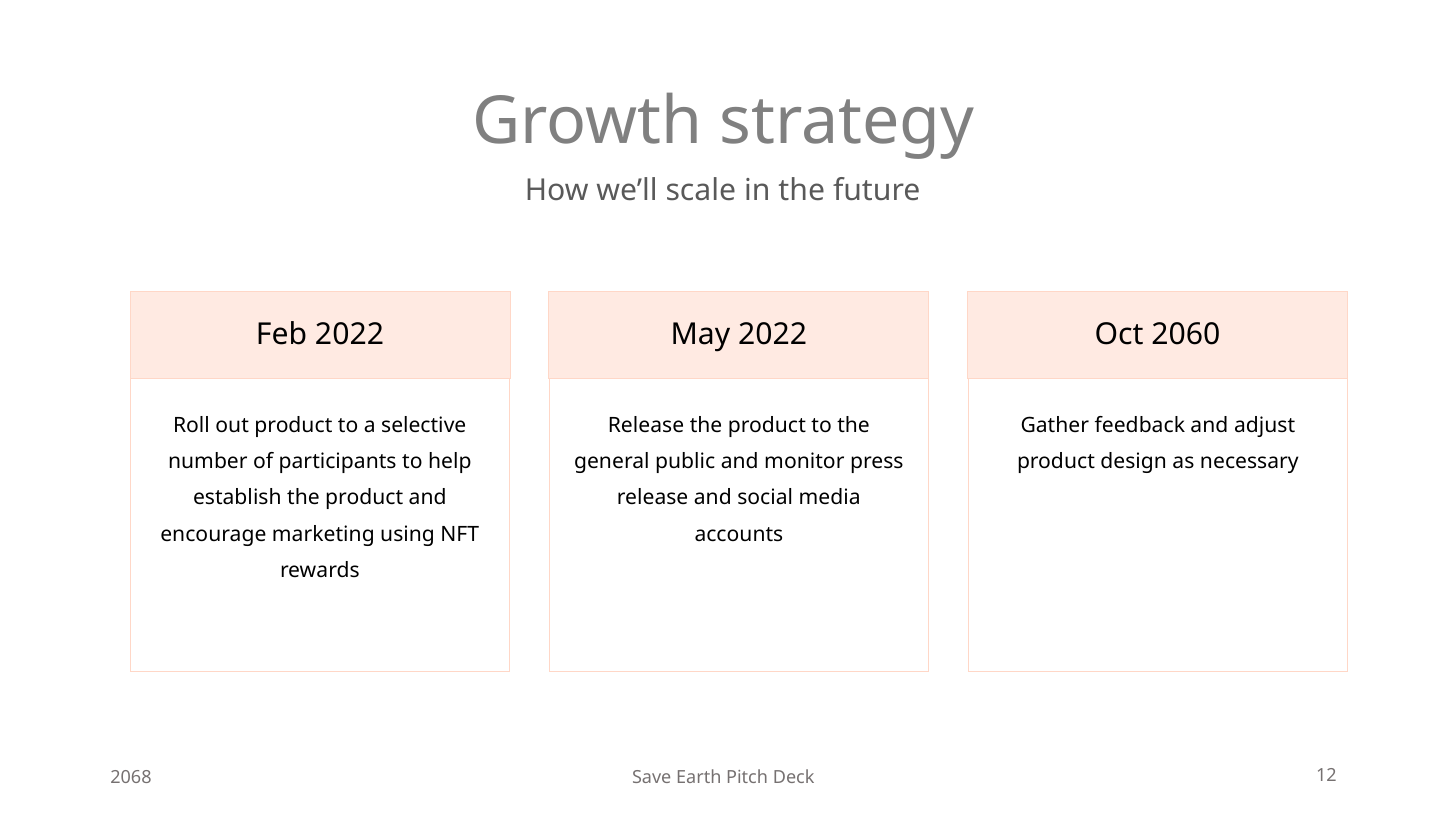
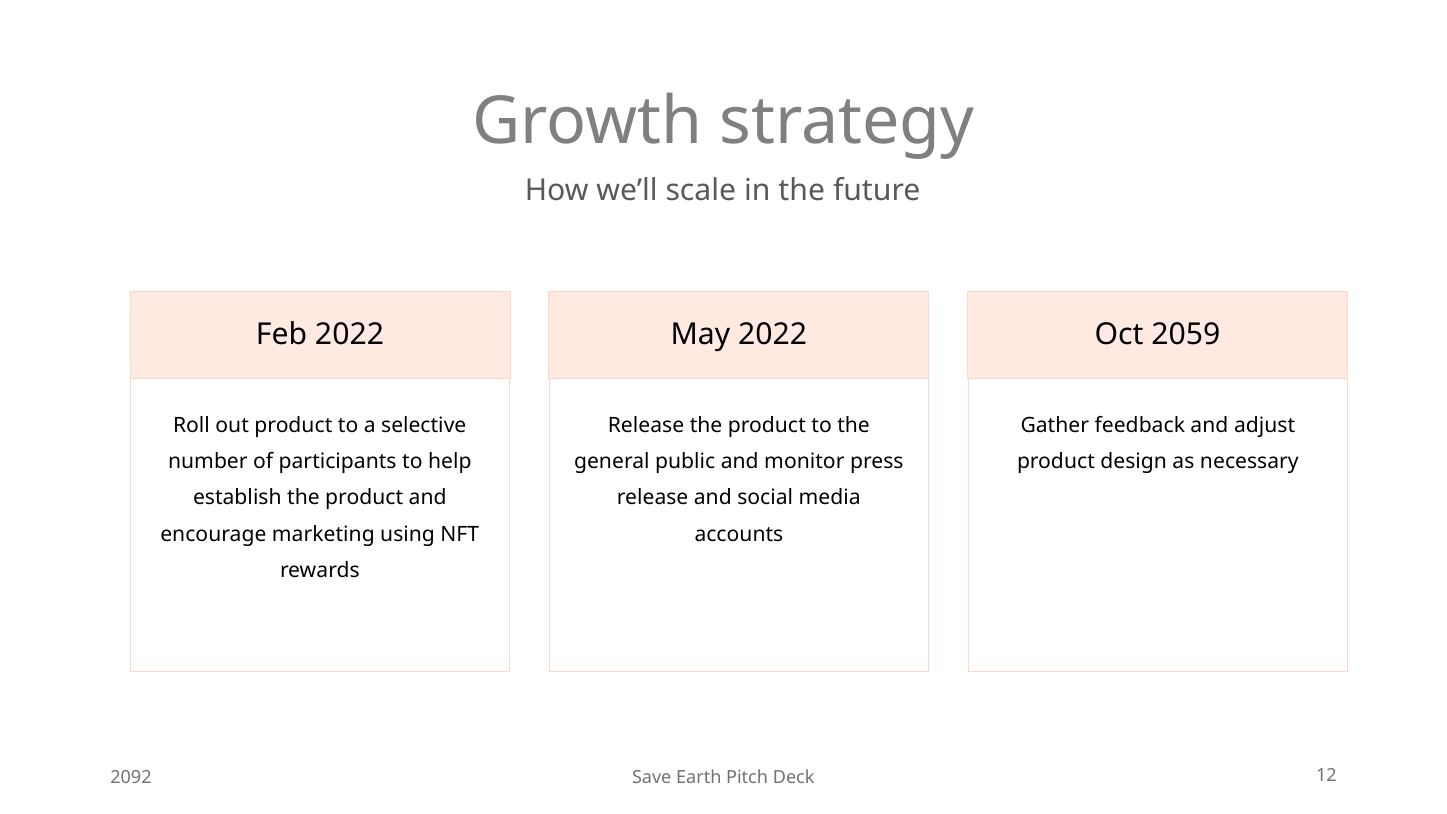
2060: 2060 -> 2059
2068: 2068 -> 2092
